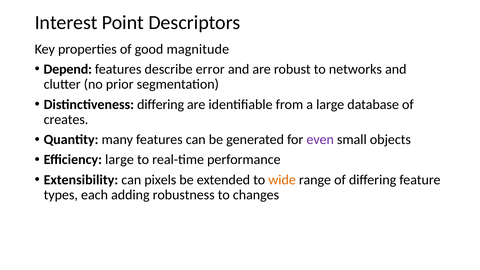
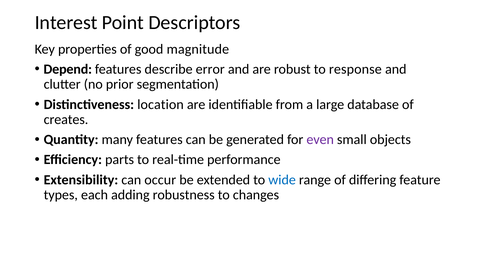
networks: networks -> response
Distinctiveness differing: differing -> location
Efficiency large: large -> parts
pixels: pixels -> occur
wide colour: orange -> blue
